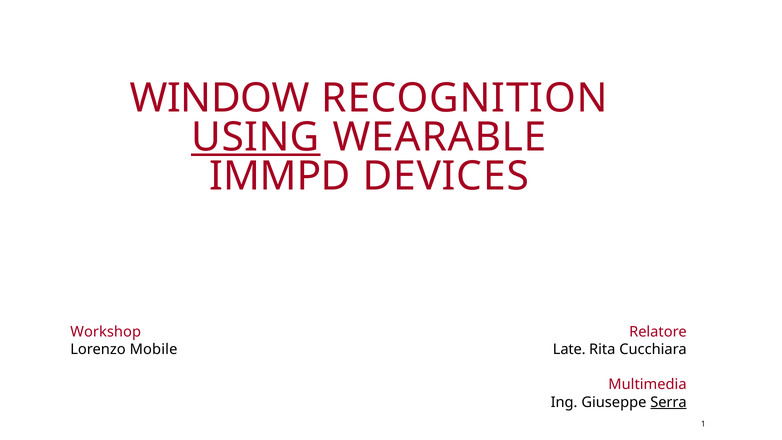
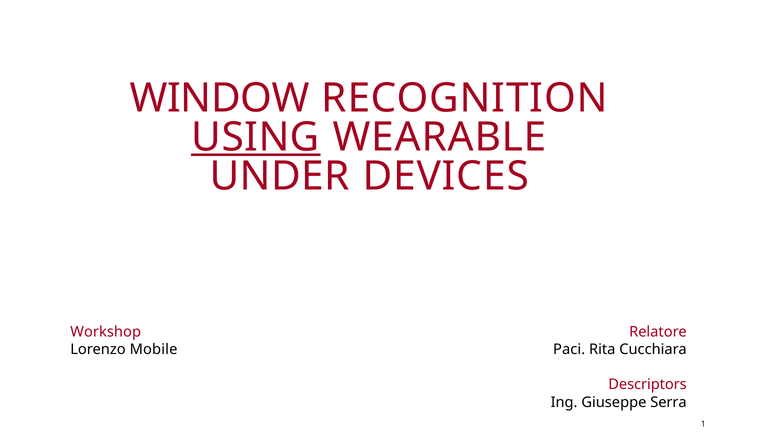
IMMPD: IMMPD -> UNDER
Late: Late -> Paci
Multimedia: Multimedia -> Descriptors
Serra underline: present -> none
